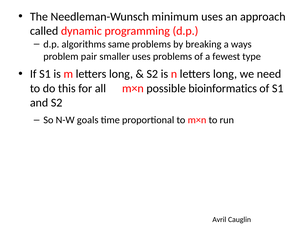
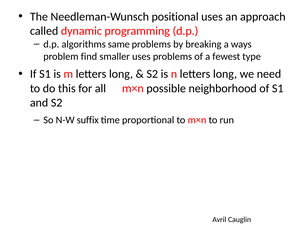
minimum: minimum -> positional
pair: pair -> find
bioinformatics: bioinformatics -> neighborhood
goals: goals -> suffix
